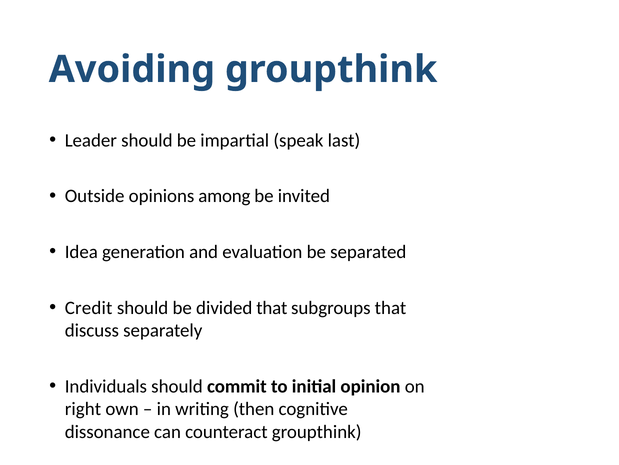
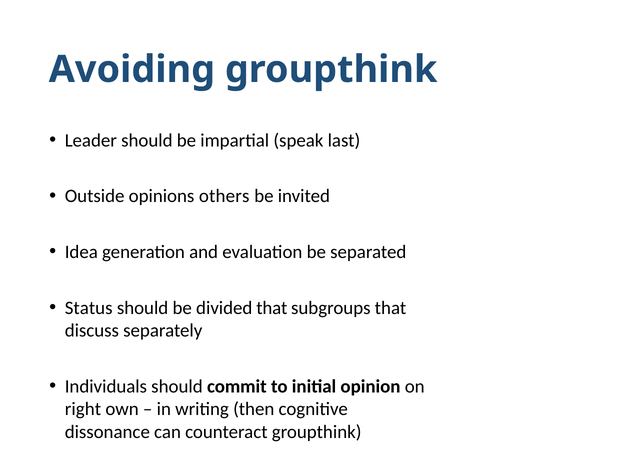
among: among -> others
Credit: Credit -> Status
